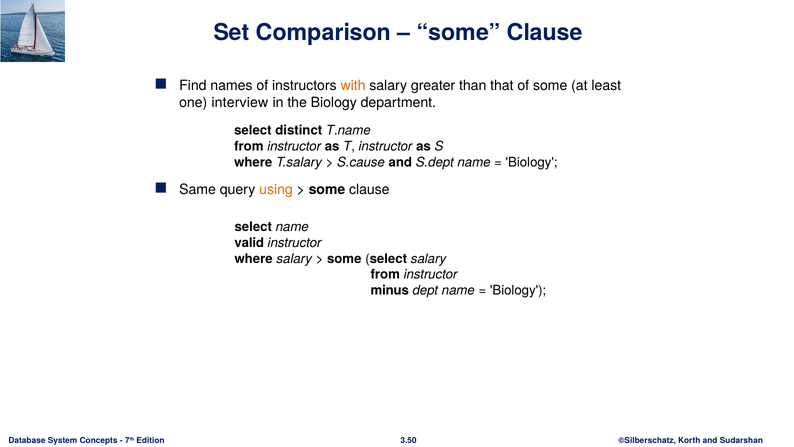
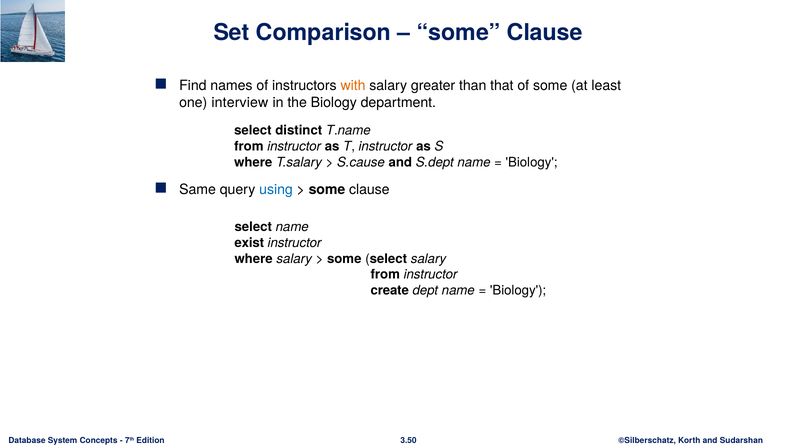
using colour: orange -> blue
valid: valid -> exist
minus: minus -> create
